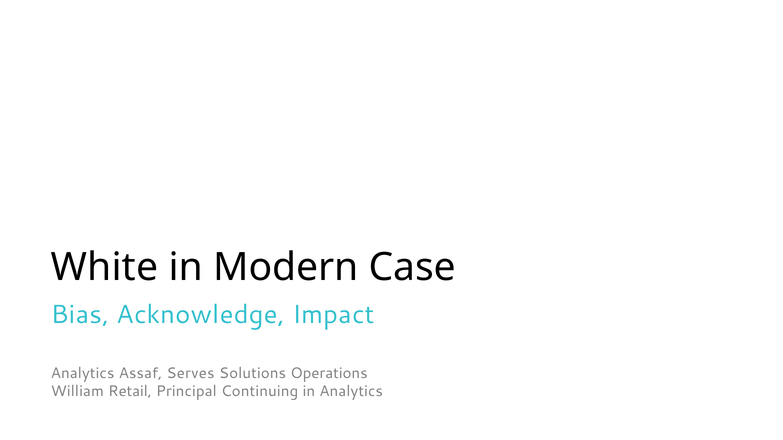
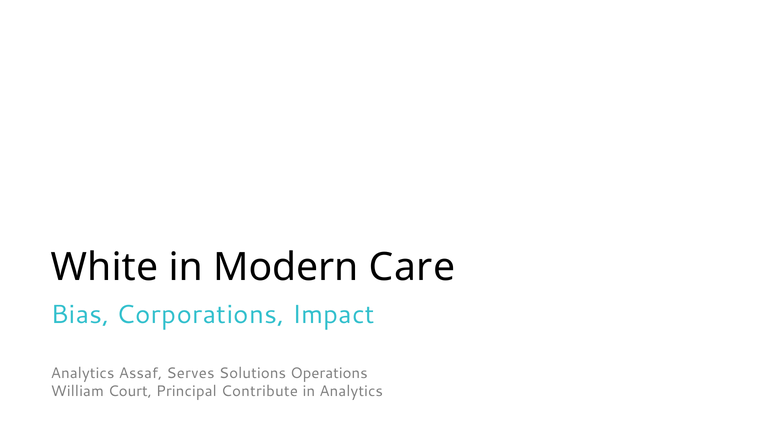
Case: Case -> Care
Acknowledge: Acknowledge -> Corporations
Retail: Retail -> Court
Continuing: Continuing -> Contribute
